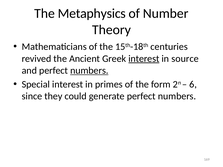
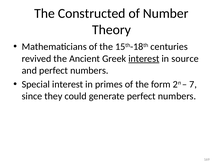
Metaphysics: Metaphysics -> Constructed
numbers at (89, 71) underline: present -> none
6: 6 -> 7
